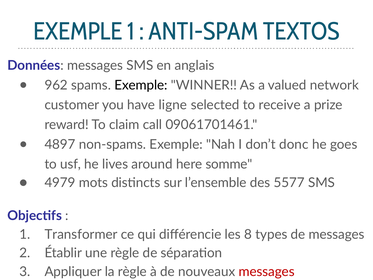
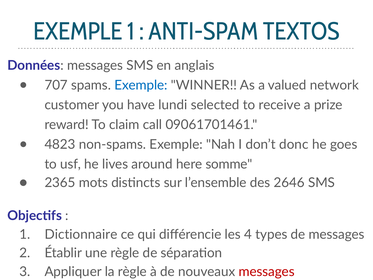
962: 962 -> 707
Exemple at (141, 85) colour: black -> blue
ligne: ligne -> lundi
4897: 4897 -> 4823
4979: 4979 -> 2365
5577: 5577 -> 2646
Transformer: Transformer -> Dictionnaire
8: 8 -> 4
